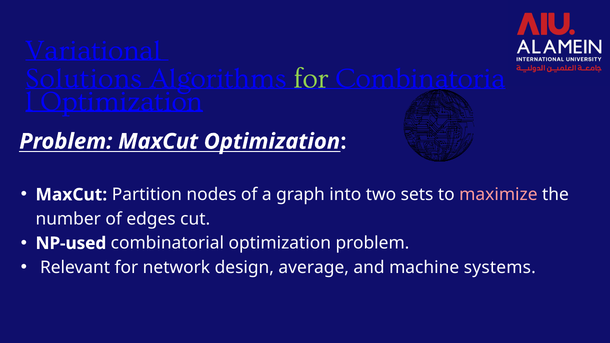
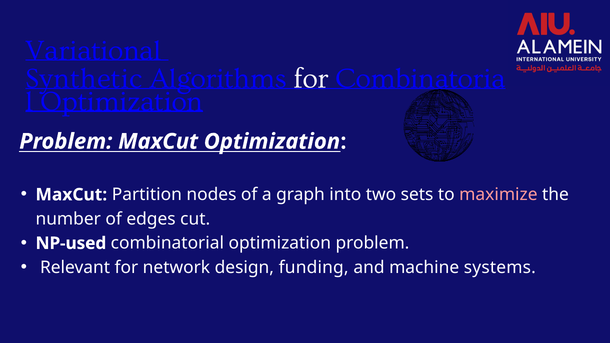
Solutions: Solutions -> Synthetic
for at (311, 79) colour: light green -> white
average: average -> funding
